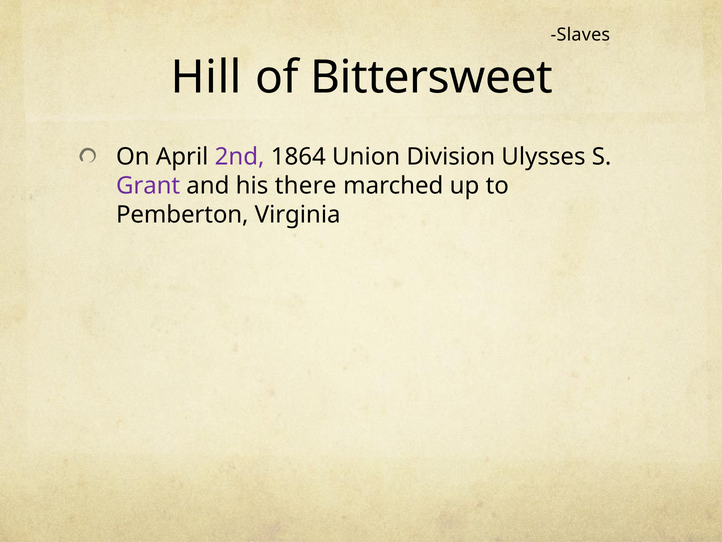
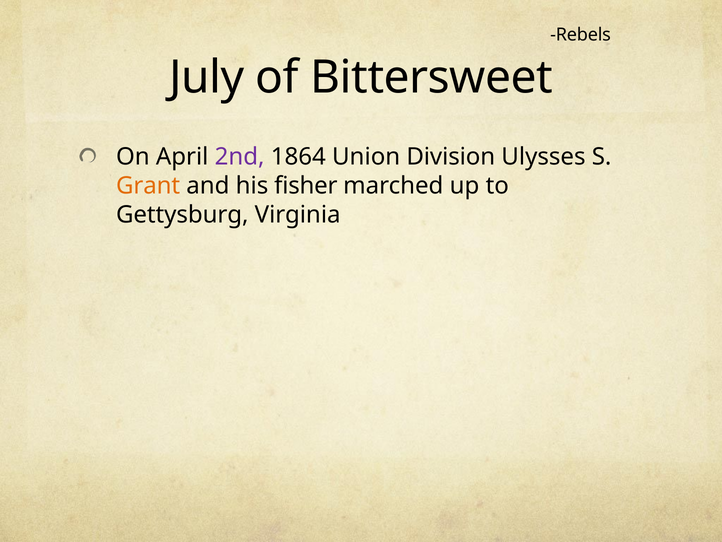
Slaves: Slaves -> Rebels
Hill: Hill -> July
Grant colour: purple -> orange
there: there -> fisher
Pemberton: Pemberton -> Gettysburg
